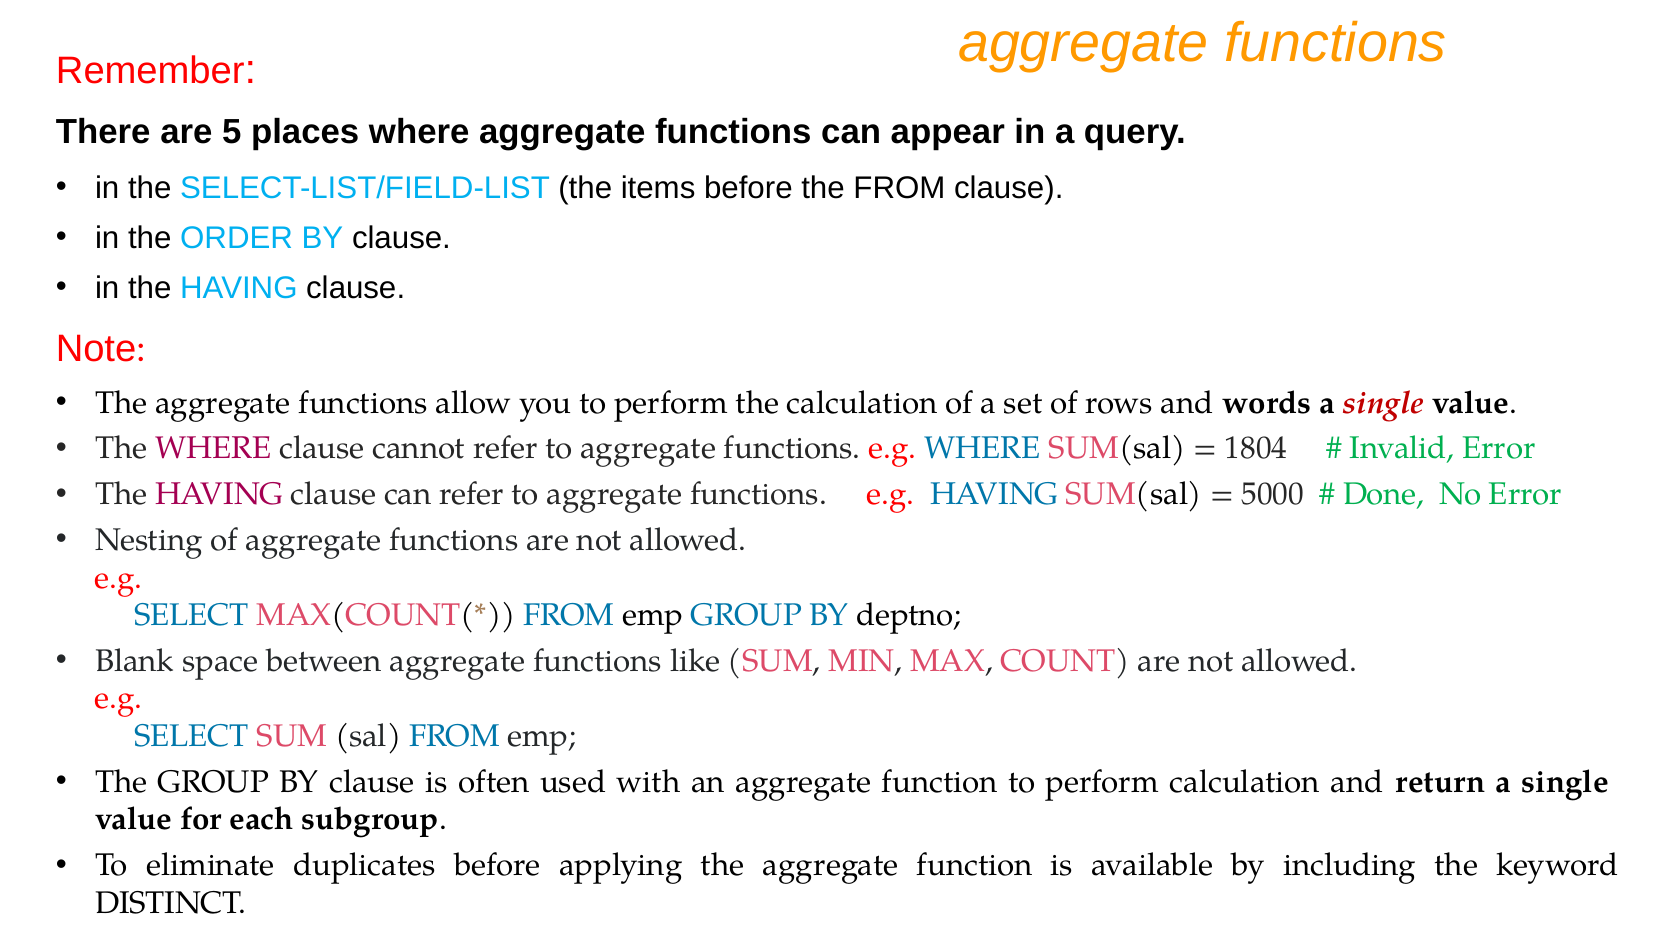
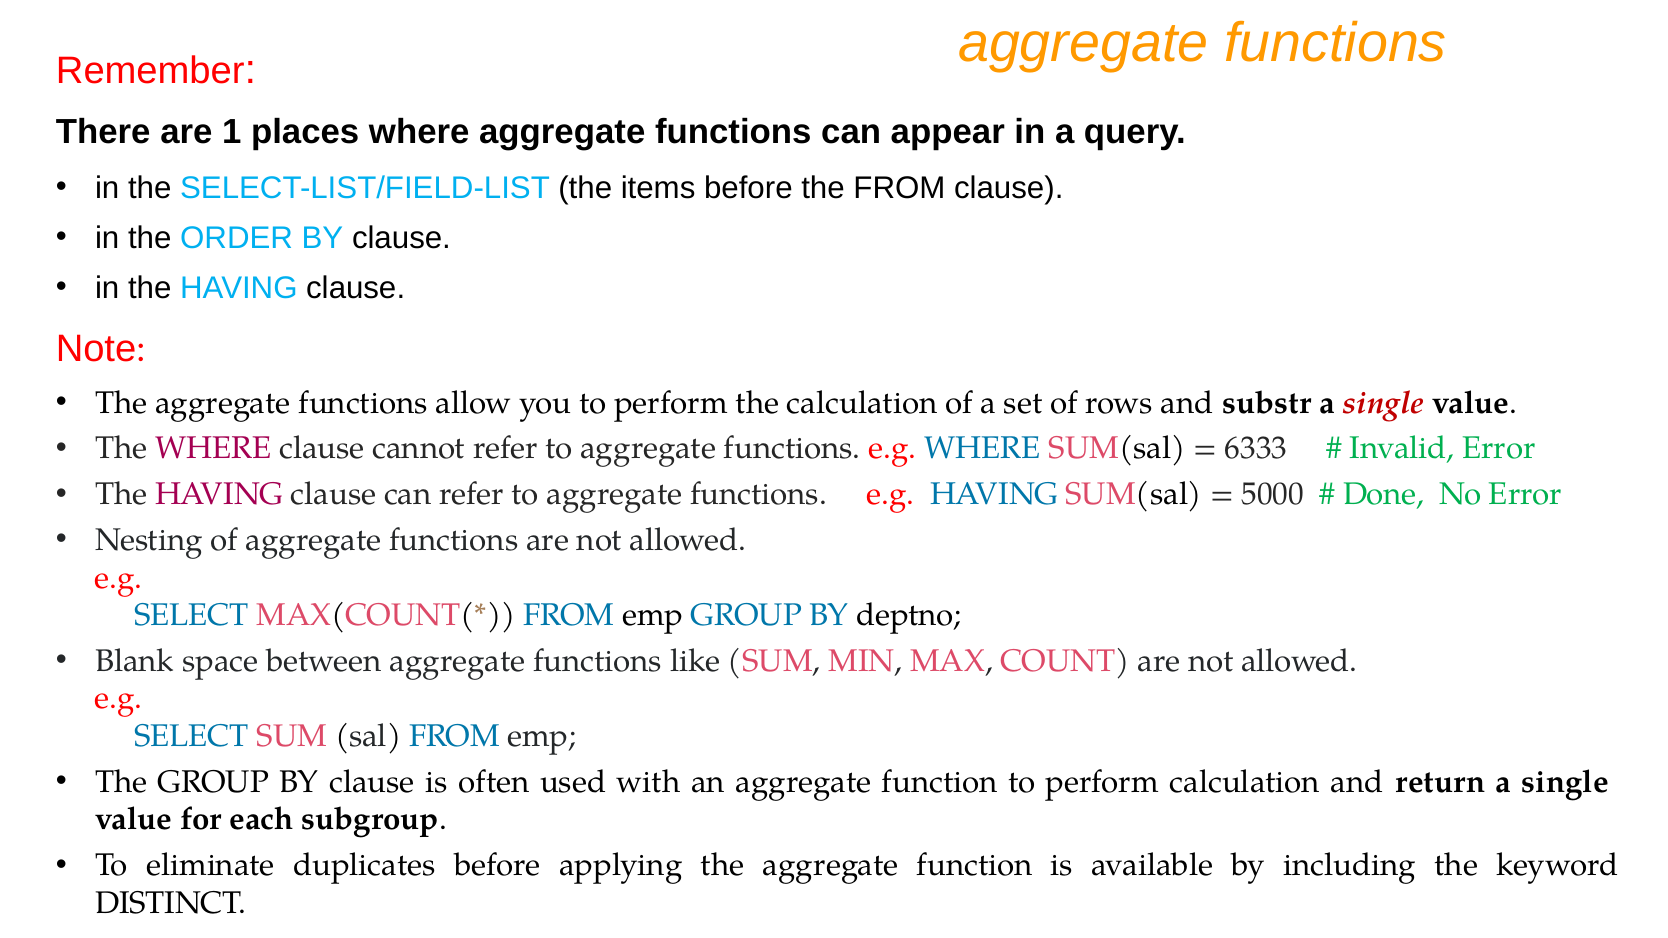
5: 5 -> 1
words: words -> substr
1804: 1804 -> 6333
